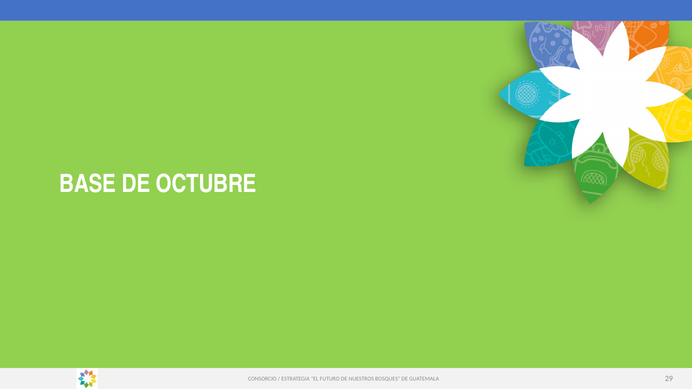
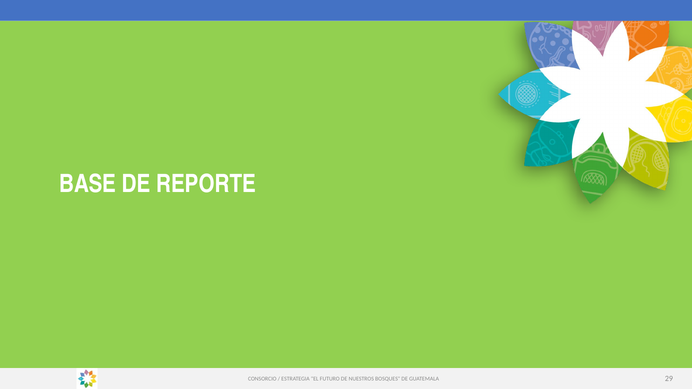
OCTUBRE: OCTUBRE -> REPORTE
